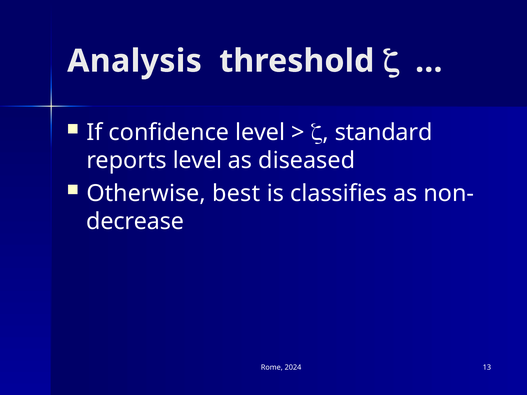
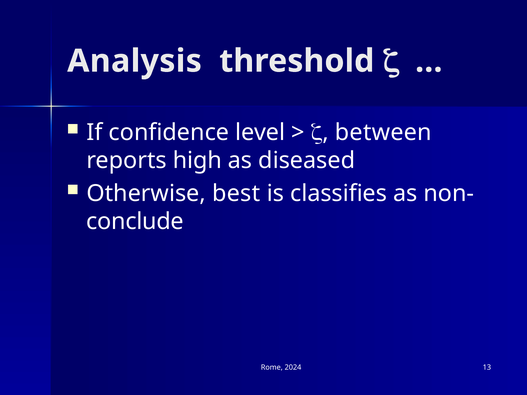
standard: standard -> between
reports level: level -> high
decrease: decrease -> conclude
